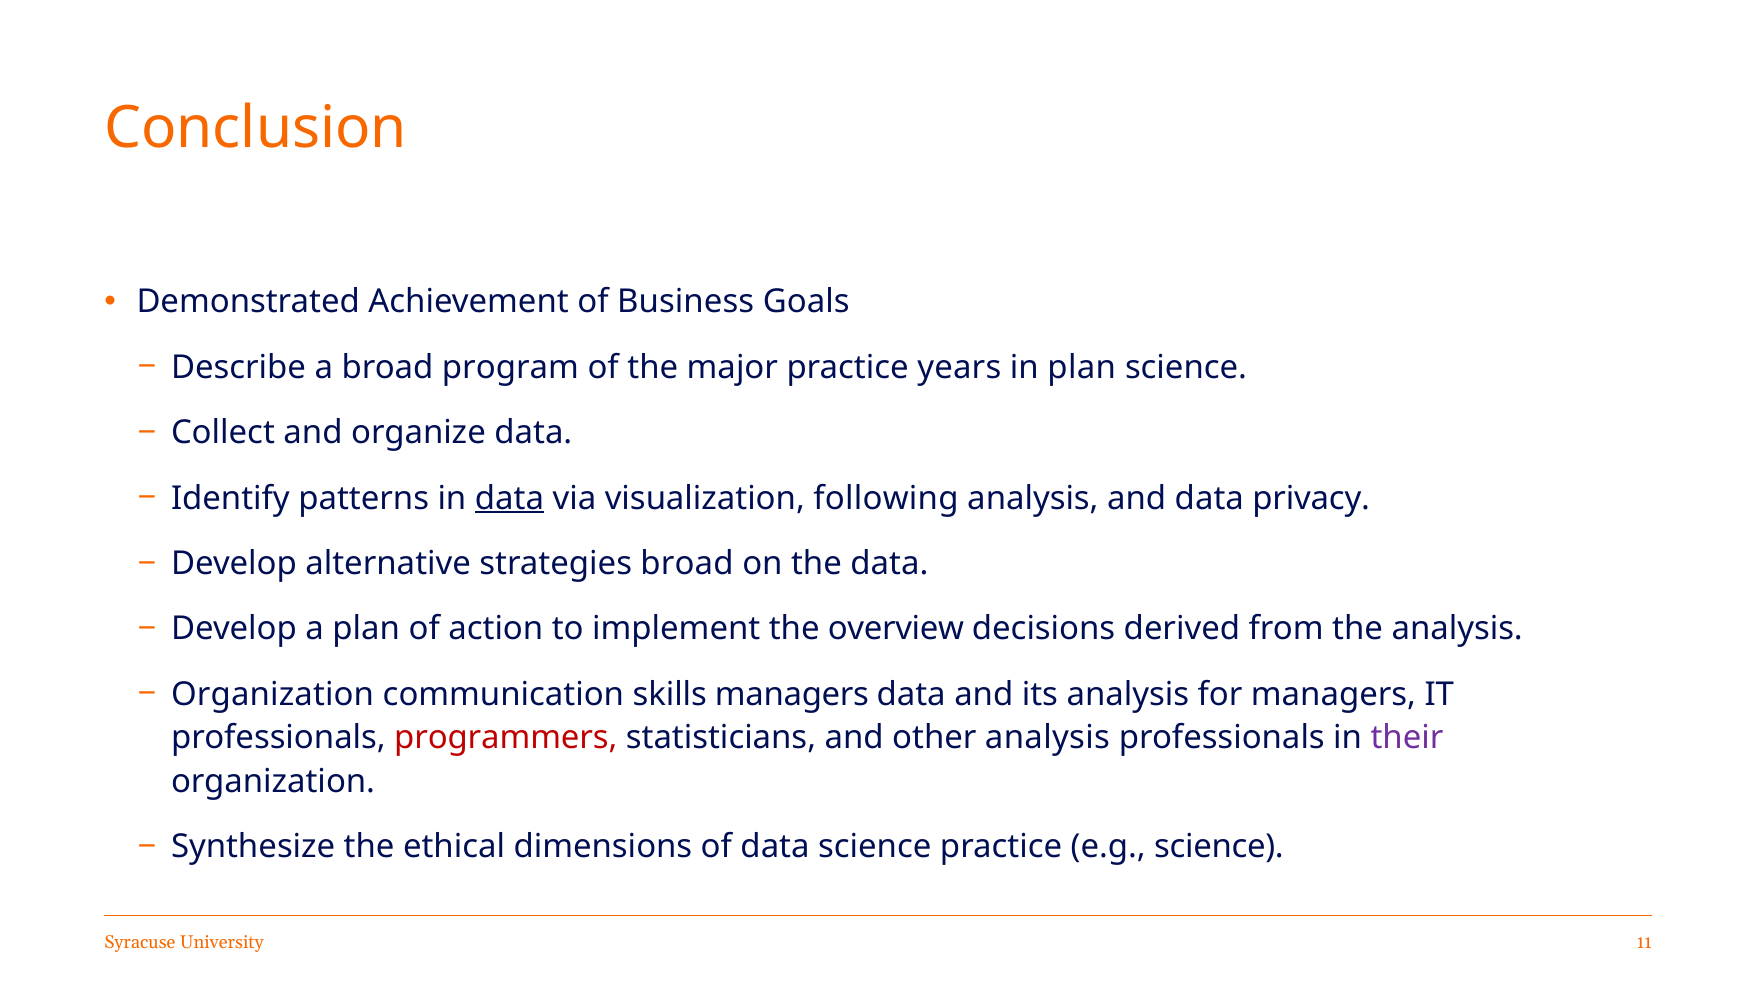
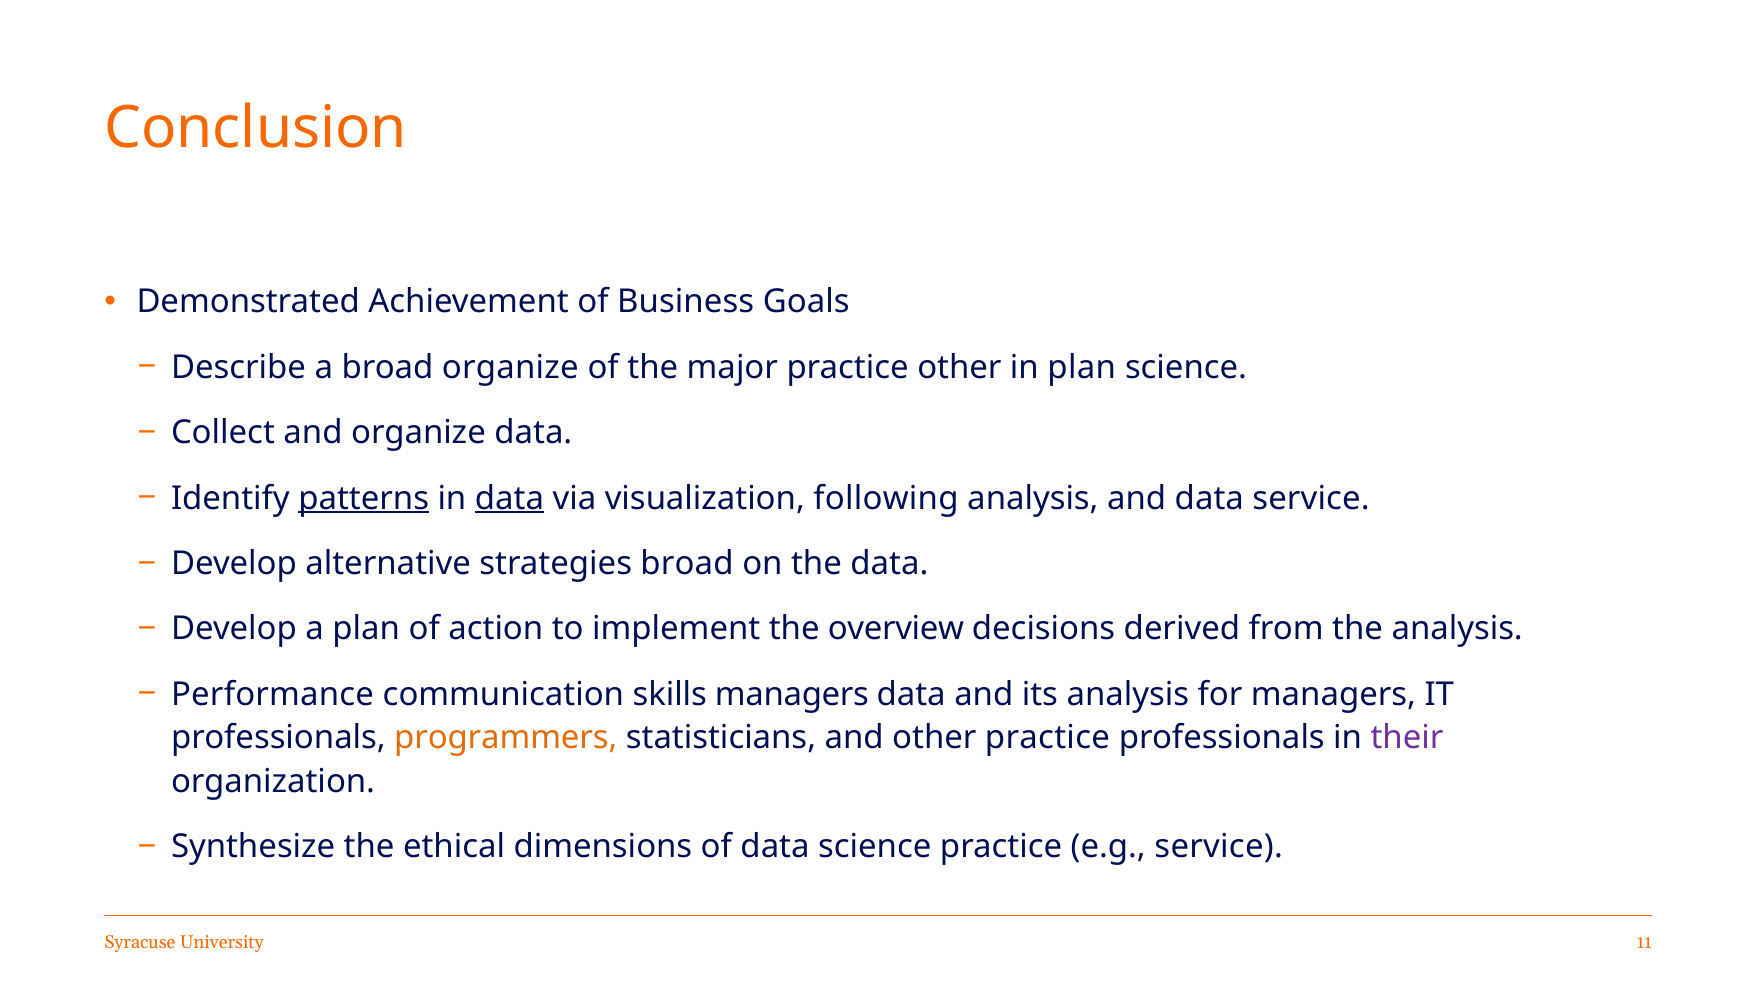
broad program: program -> organize
practice years: years -> other
patterns underline: none -> present
data privacy: privacy -> service
Organization at (273, 694): Organization -> Performance
programmers colour: red -> orange
other analysis: analysis -> practice
e.g science: science -> service
